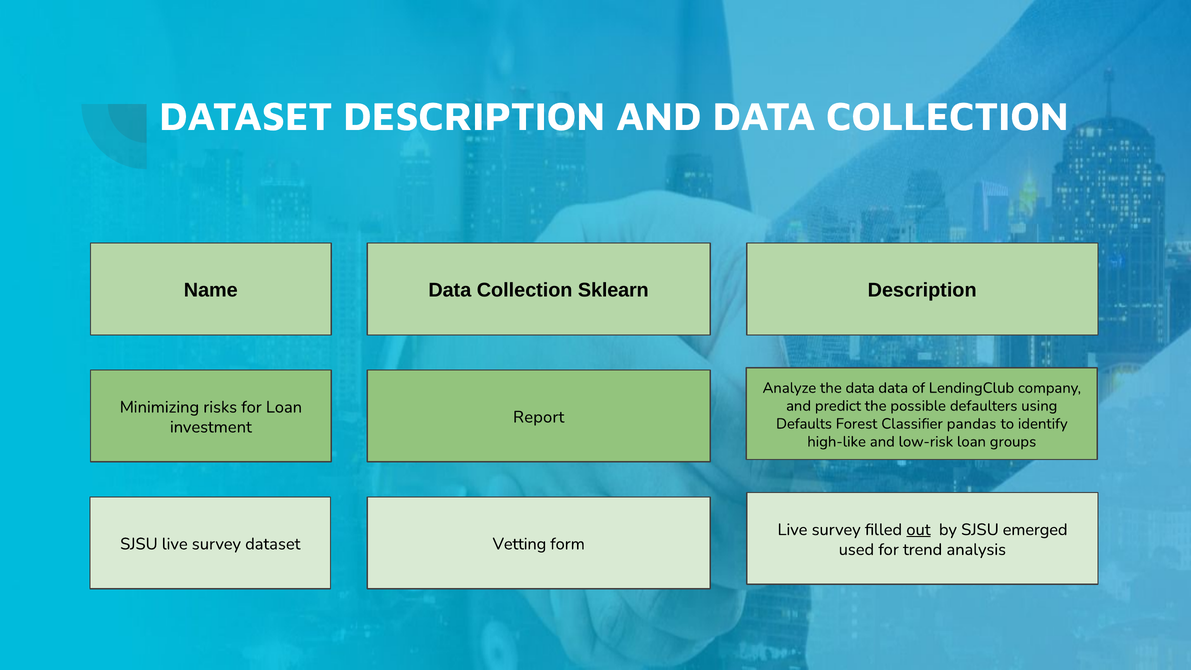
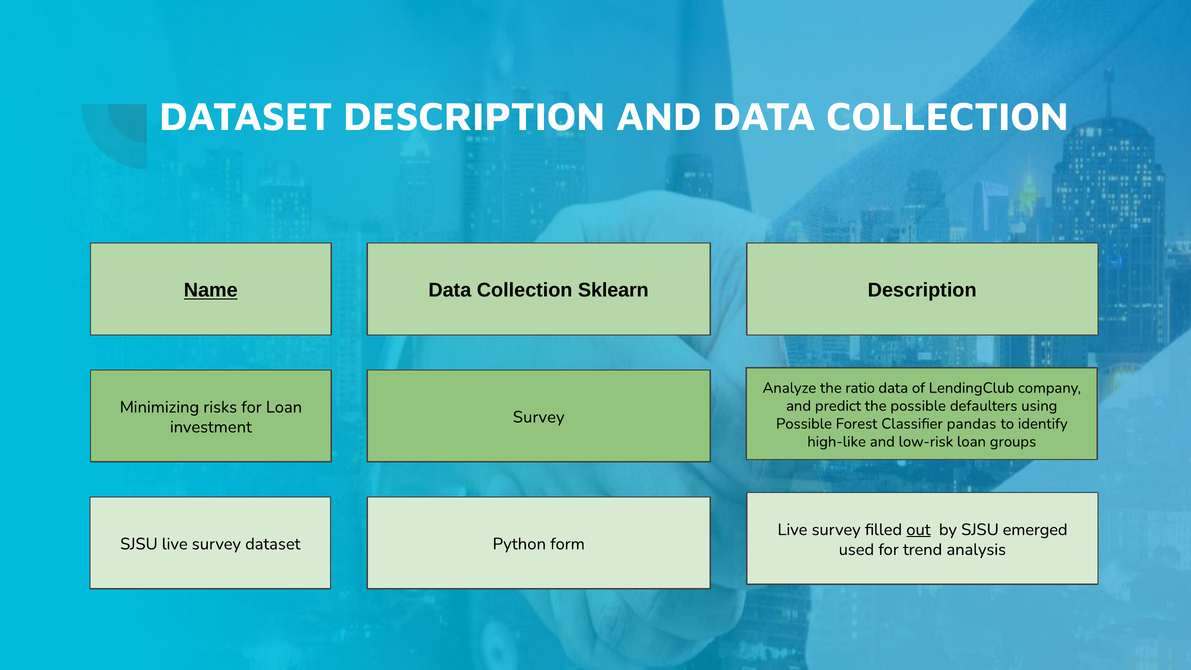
Name underline: none -> present
the data: data -> ratio
Report at (539, 417): Report -> Survey
Defaults at (804, 424): Defaults -> Possible
Vetting: Vetting -> Python
